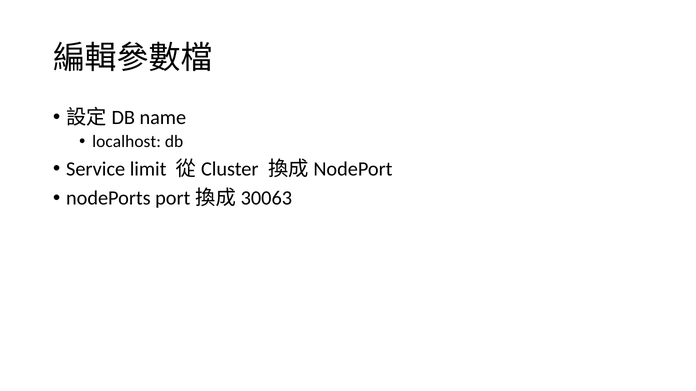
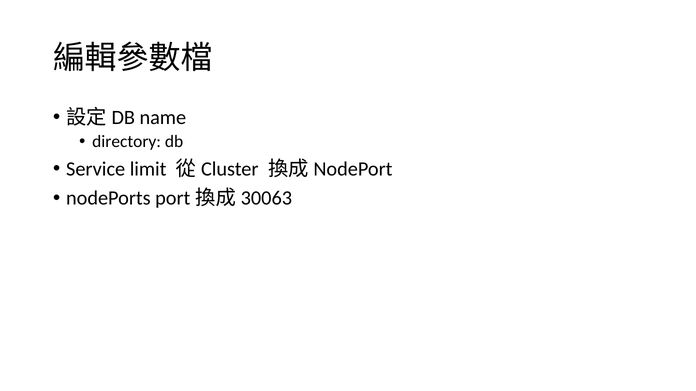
localhost: localhost -> directory
